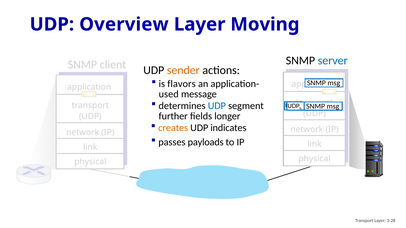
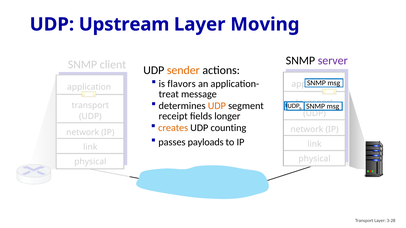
Overview: Overview -> Upstream
server colour: blue -> purple
used: used -> treat
UDP at (217, 106) colour: blue -> orange
further: further -> receipt
indicates: indicates -> counting
